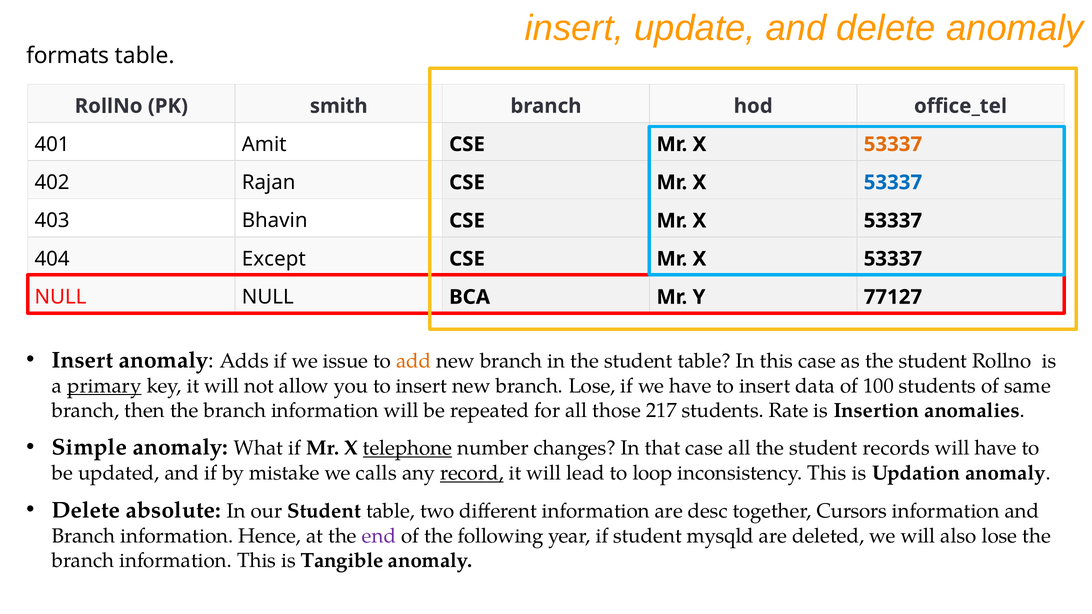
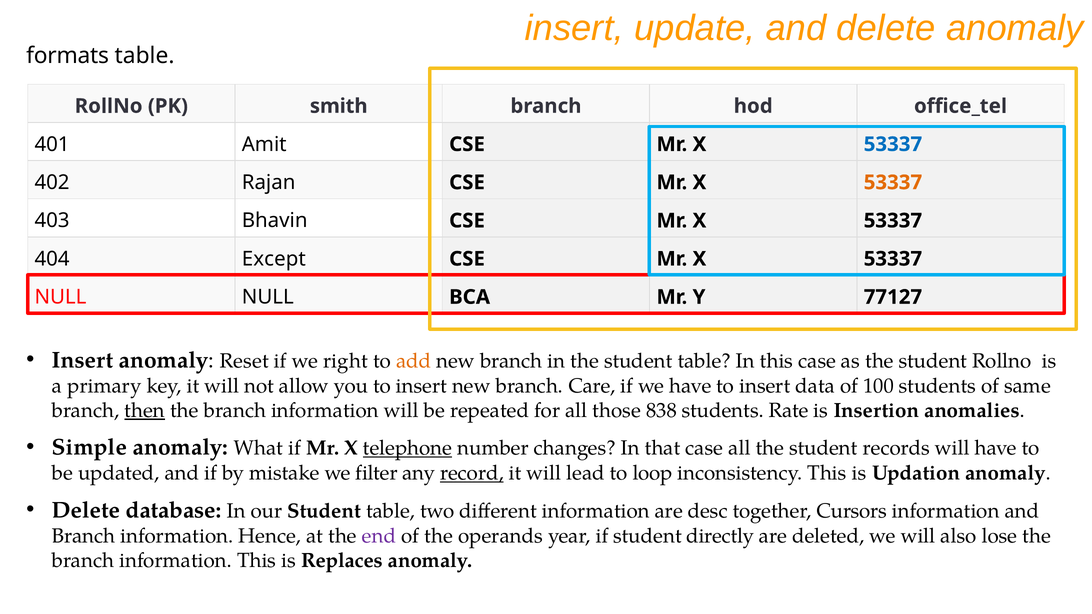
53337 at (893, 144) colour: orange -> blue
53337 at (893, 183) colour: blue -> orange
Adds: Adds -> Reset
issue: issue -> right
primary underline: present -> none
branch Lose: Lose -> Care
then underline: none -> present
217: 217 -> 838
calls: calls -> filter
absolute: absolute -> database
following: following -> operands
mysqld: mysqld -> directly
Tangible: Tangible -> Replaces
